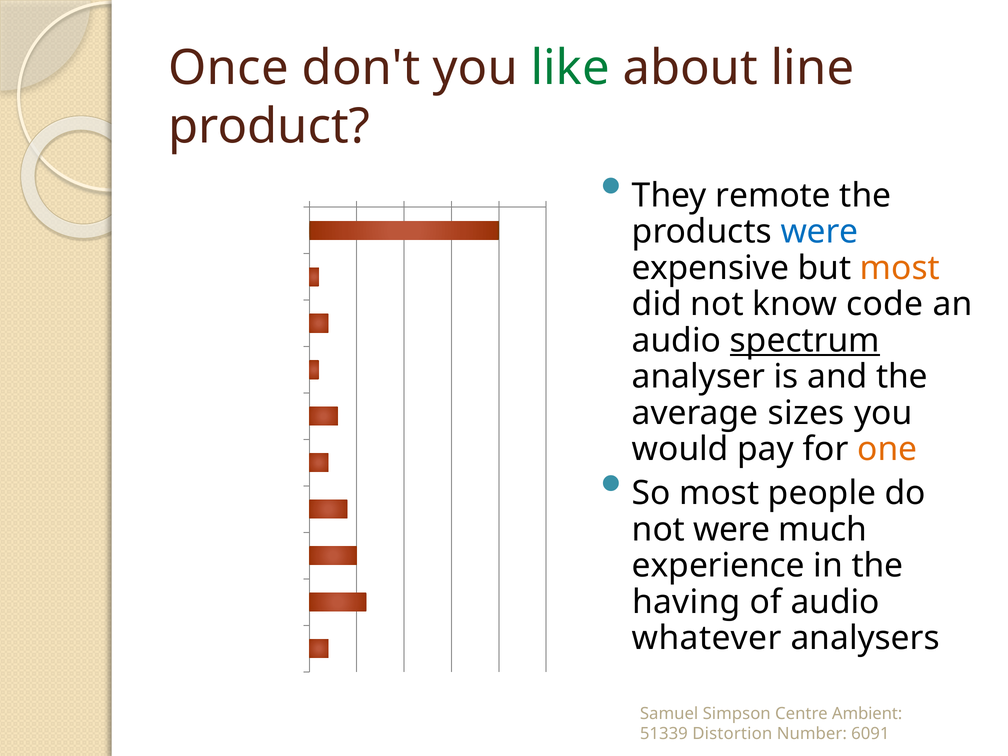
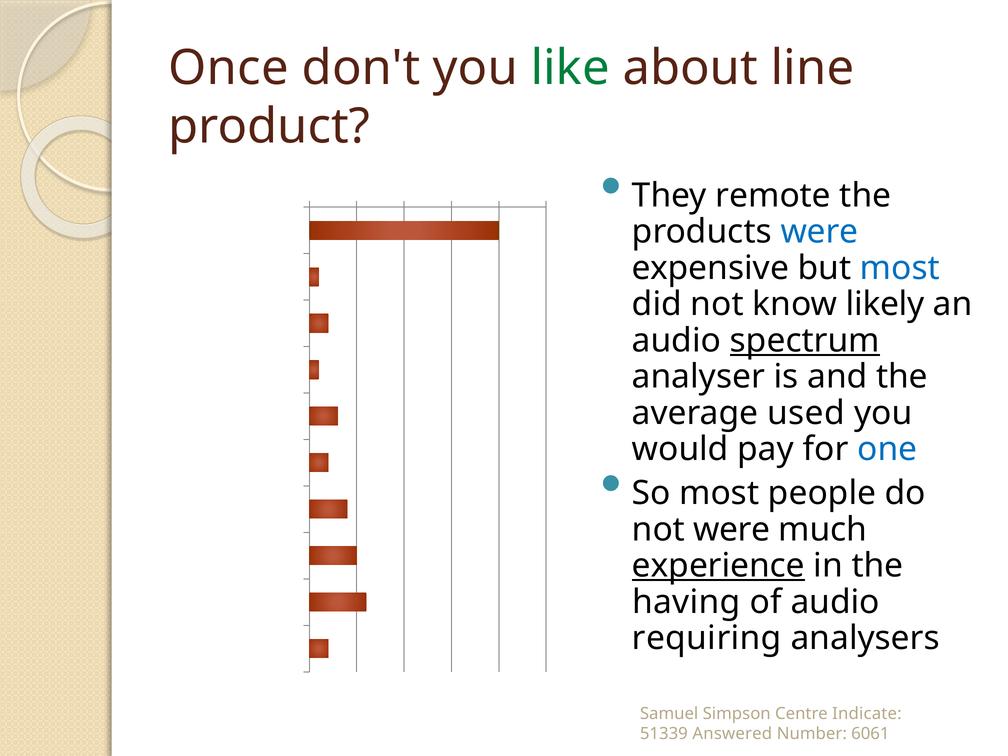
most at (900, 268) colour: orange -> blue
code: code -> likely
sizes: sizes -> used
one colour: orange -> blue
experience underline: none -> present
whatever: whatever -> requiring
Ambient: Ambient -> Indicate
Distortion: Distortion -> Answered
6091: 6091 -> 6061
